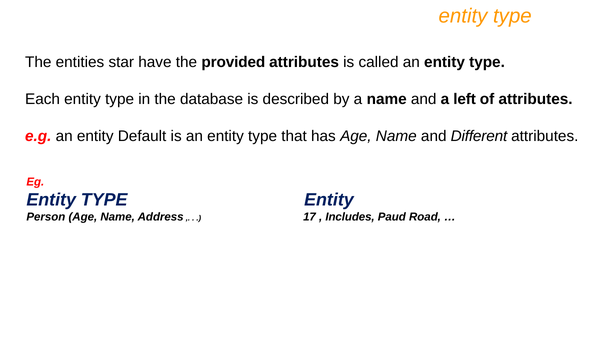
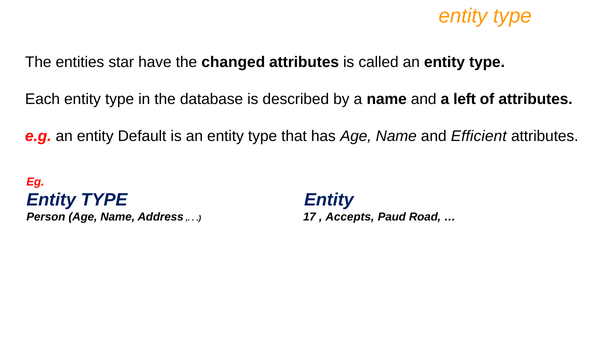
provided: provided -> changed
Different: Different -> Efficient
Includes: Includes -> Accepts
